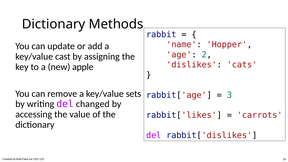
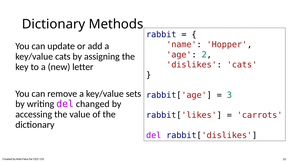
key/value cast: cast -> cats
apple: apple -> letter
